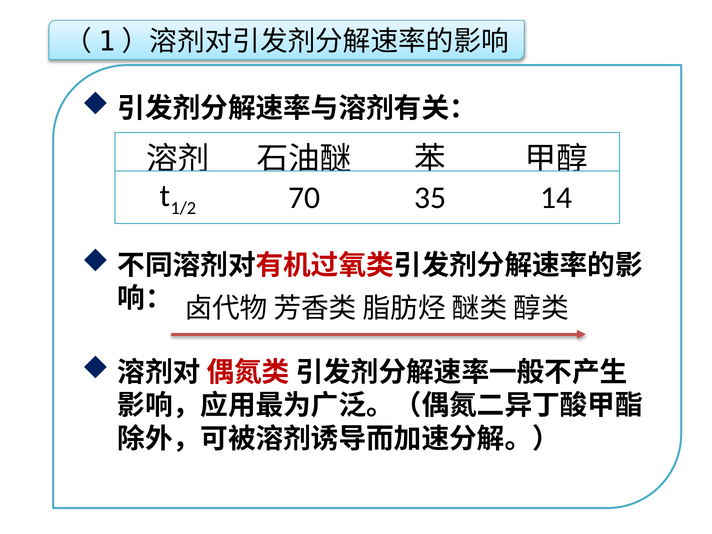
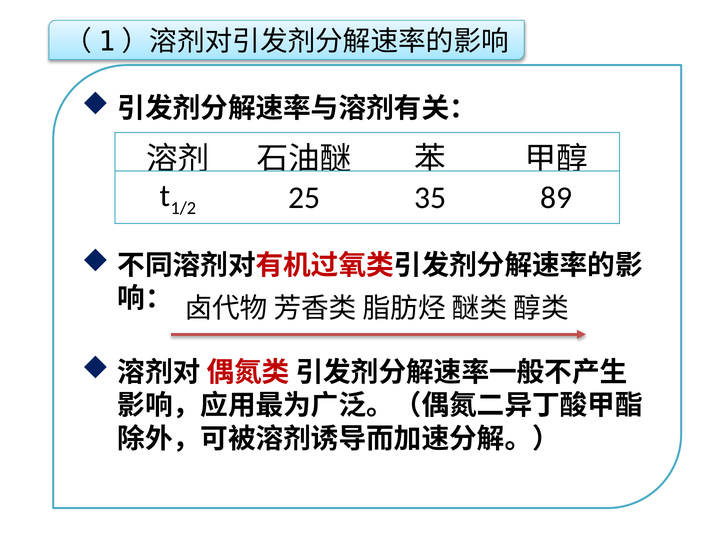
70: 70 -> 25
14: 14 -> 89
